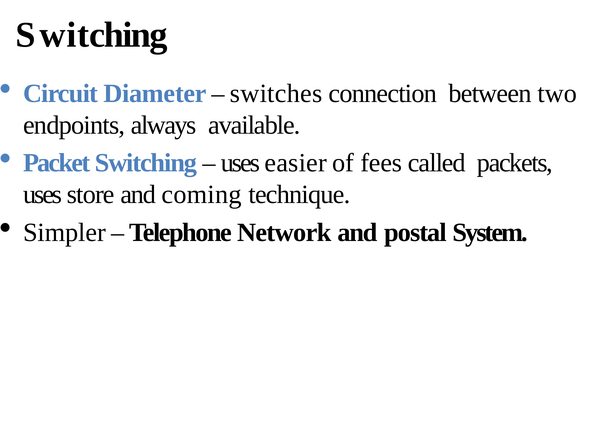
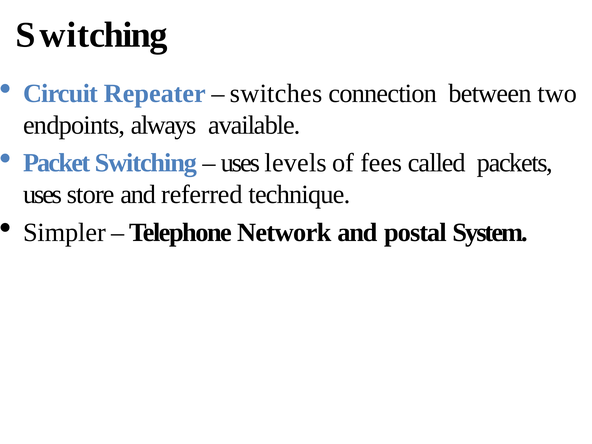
Diameter: Diameter -> Repeater
easier: easier -> levels
coming: coming -> referred
